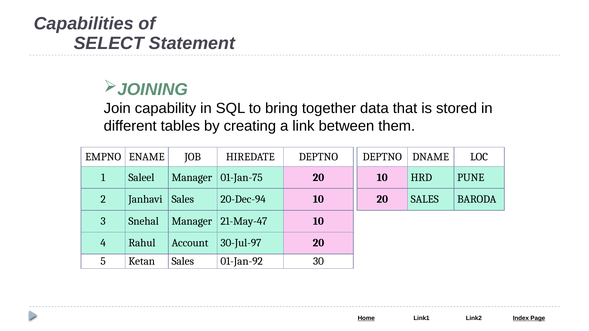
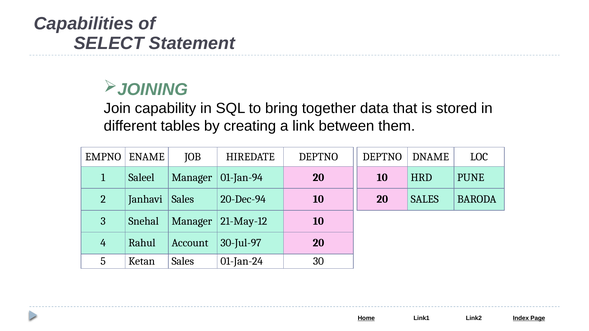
01-Jan-75: 01-Jan-75 -> 01-Jan-94
21-May-47: 21-May-47 -> 21-May-12
01-Jan-92: 01-Jan-92 -> 01-Jan-24
